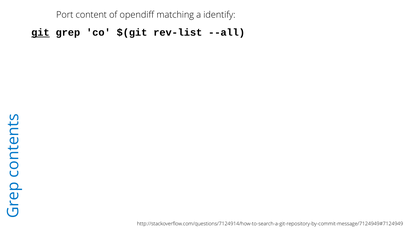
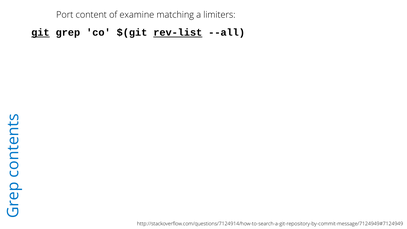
opendiff: opendiff -> examine
identify: identify -> limiters
rev-list underline: none -> present
